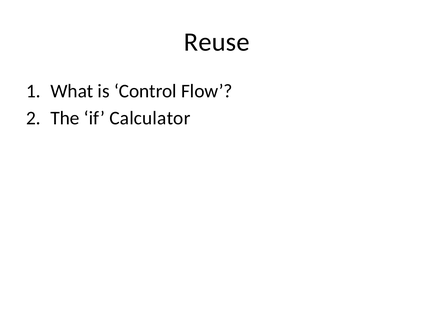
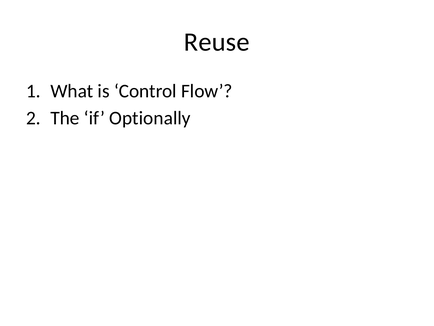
Calculator: Calculator -> Optionally
